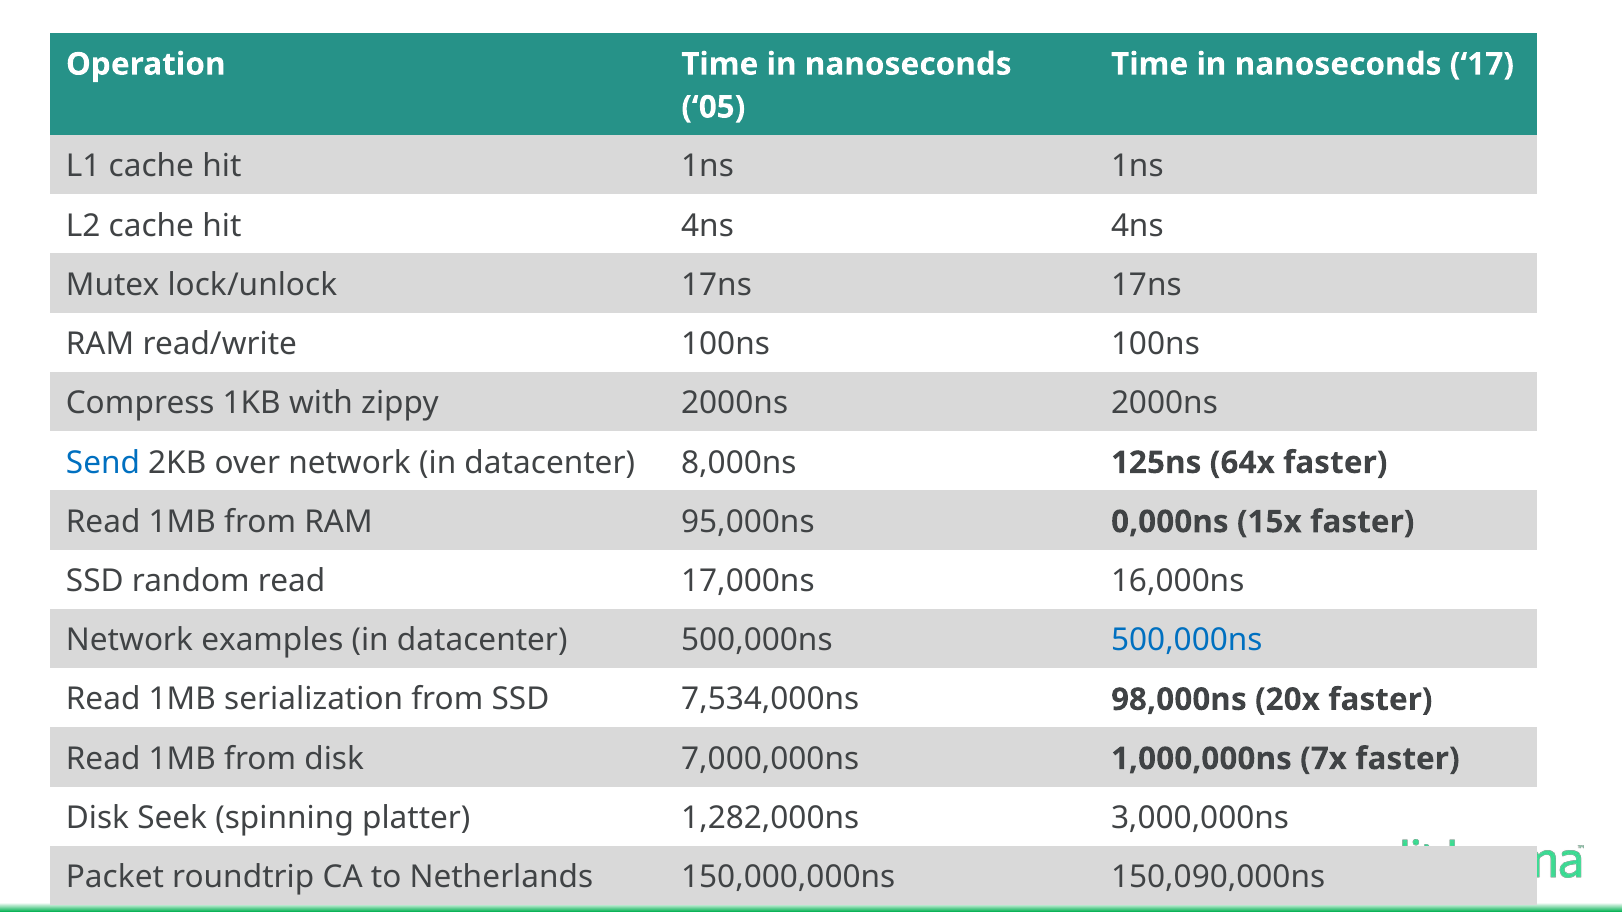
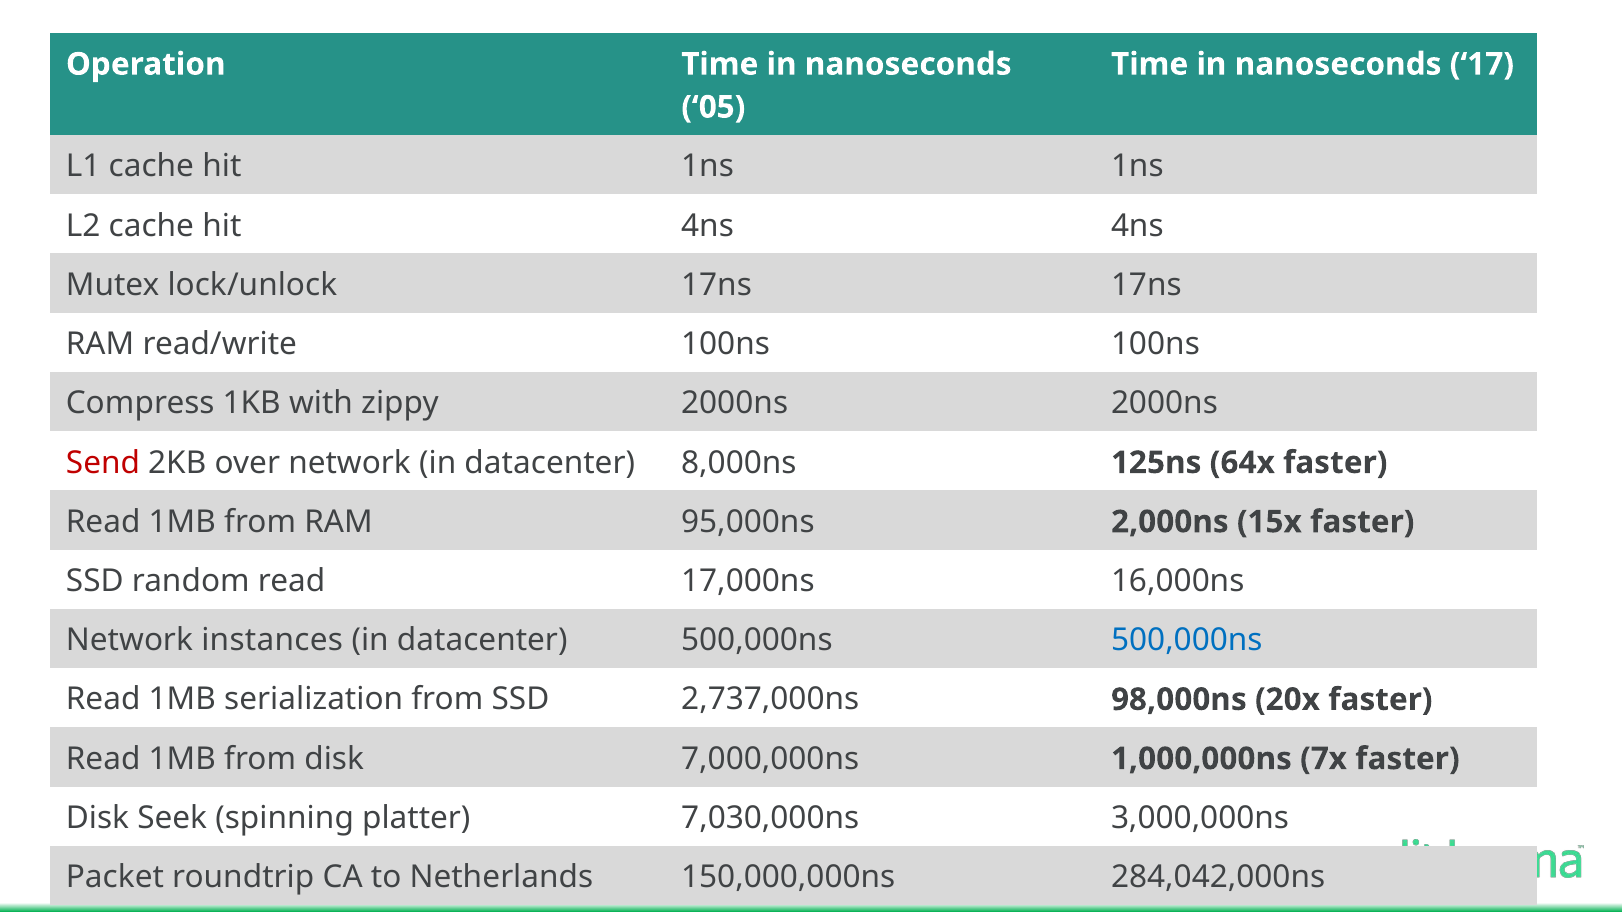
Send colour: blue -> red
0,000ns: 0,000ns -> 2,000ns
examples: examples -> instances
7,534,000ns: 7,534,000ns -> 2,737,000ns
1,282,000ns: 1,282,000ns -> 7,030,000ns
150,090,000ns: 150,090,000ns -> 284,042,000ns
